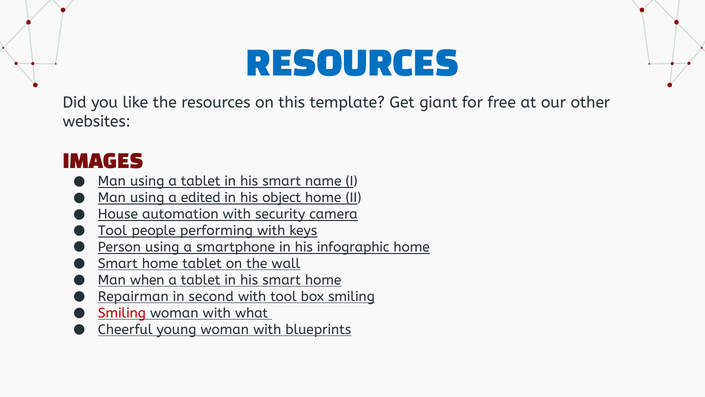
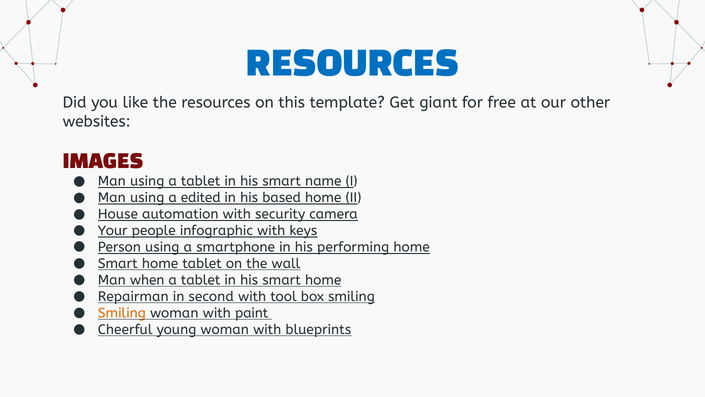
object: object -> based
Tool at (113, 231): Tool -> Your
performing: performing -> infographic
infographic: infographic -> performing
Smiling at (122, 313) colour: red -> orange
what: what -> paint
